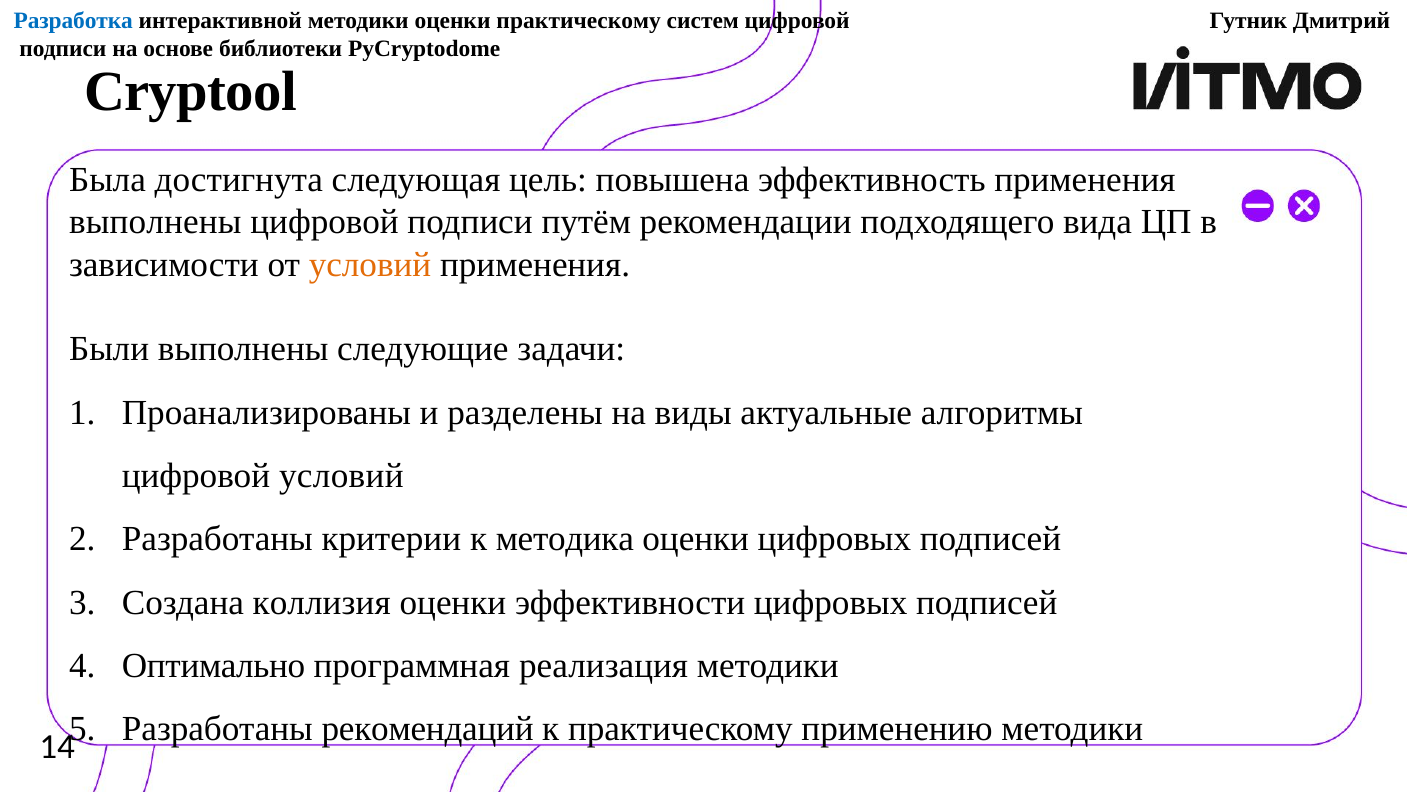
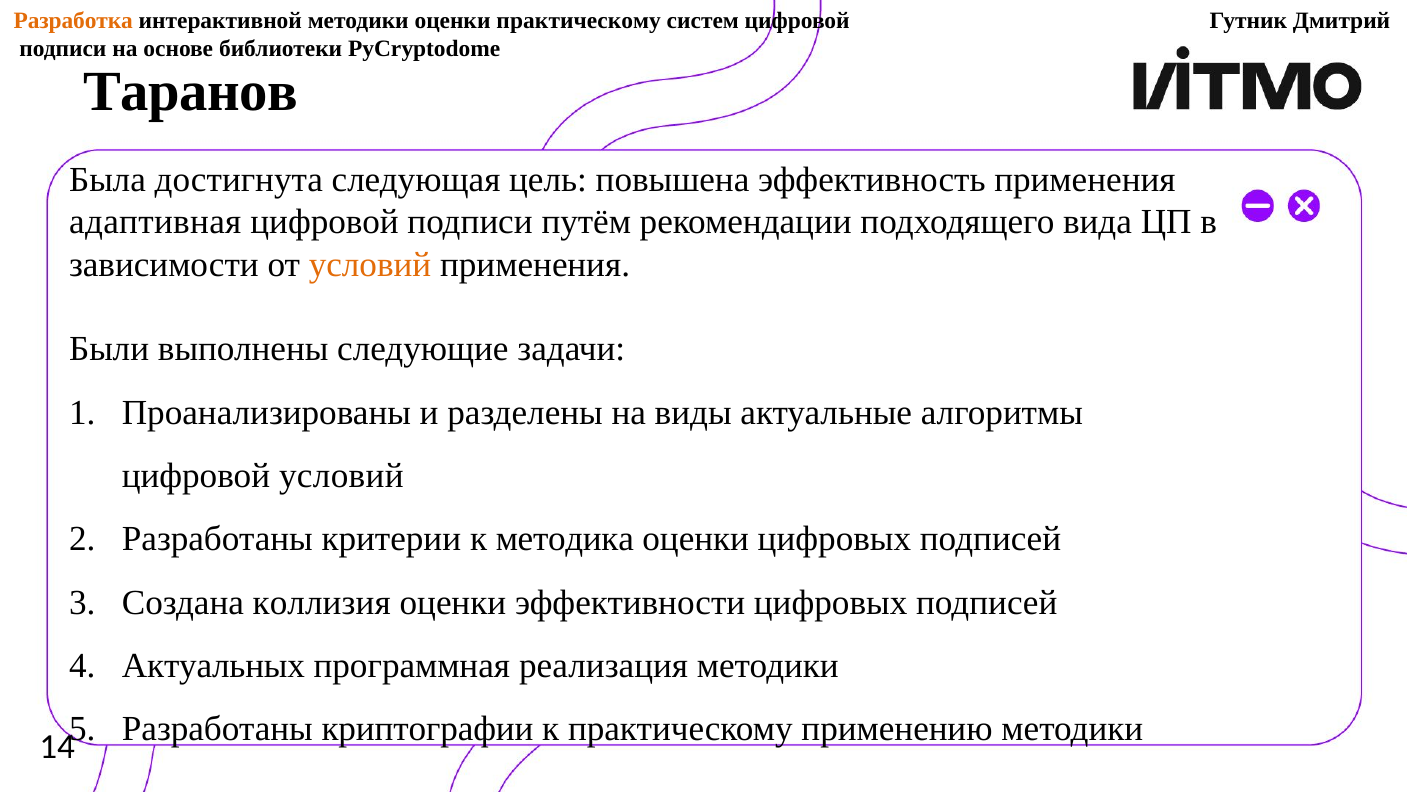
Разработка colour: blue -> orange
Cryptool: Cryptool -> Таранов
выполнены at (155, 222): выполнены -> адаптивная
Оптимально: Оптимально -> Актуальных
рекомендаций: рекомендаций -> криптографии
